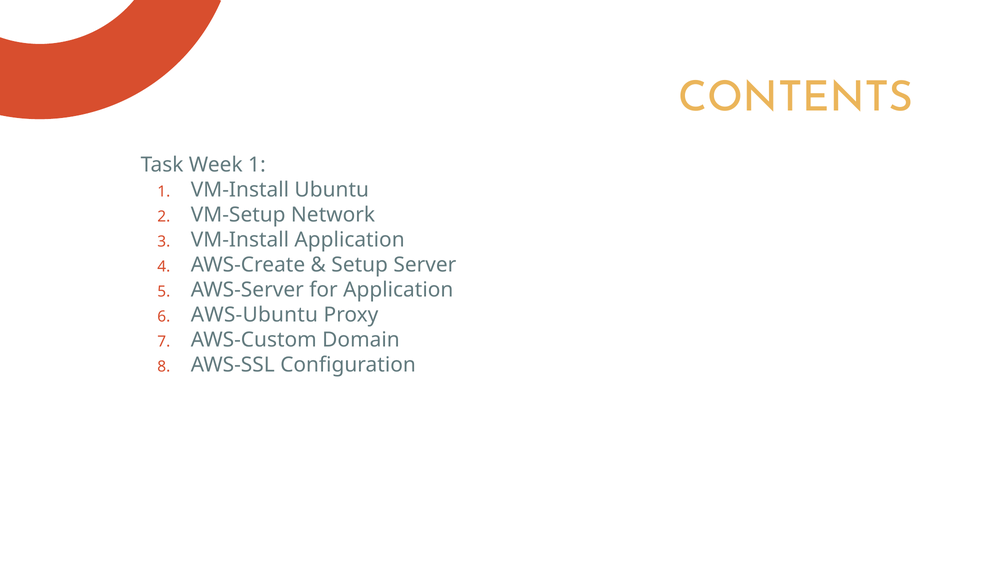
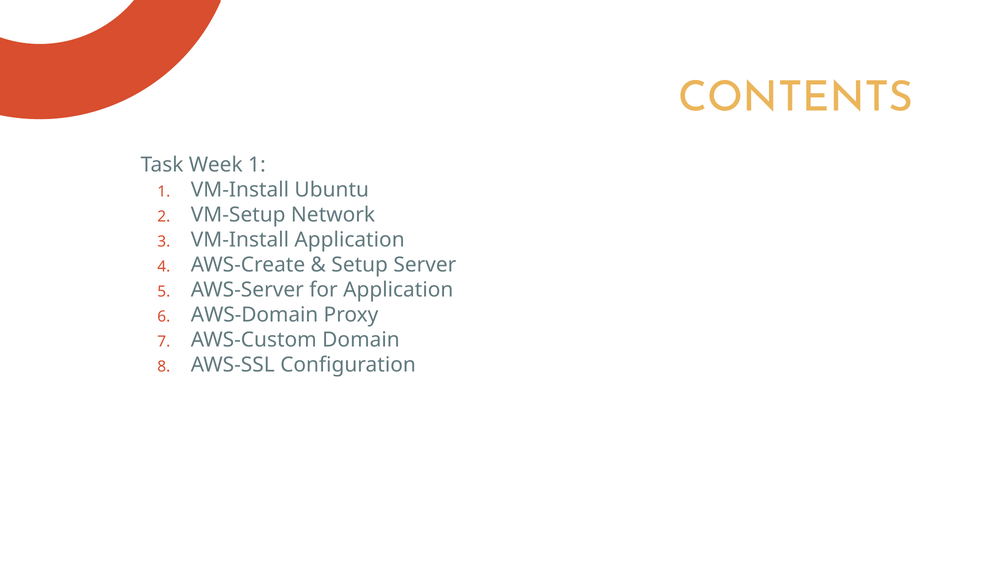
AWS-Ubuntu: AWS-Ubuntu -> AWS-Domain
